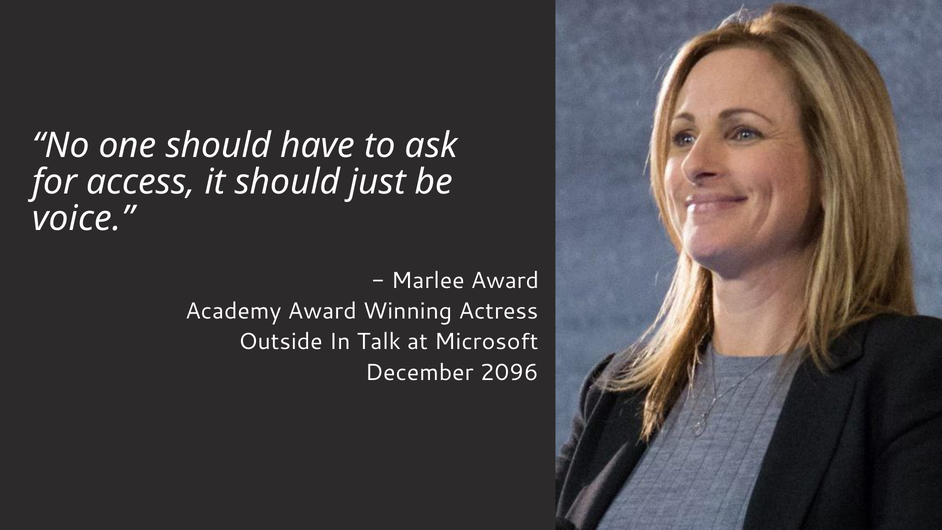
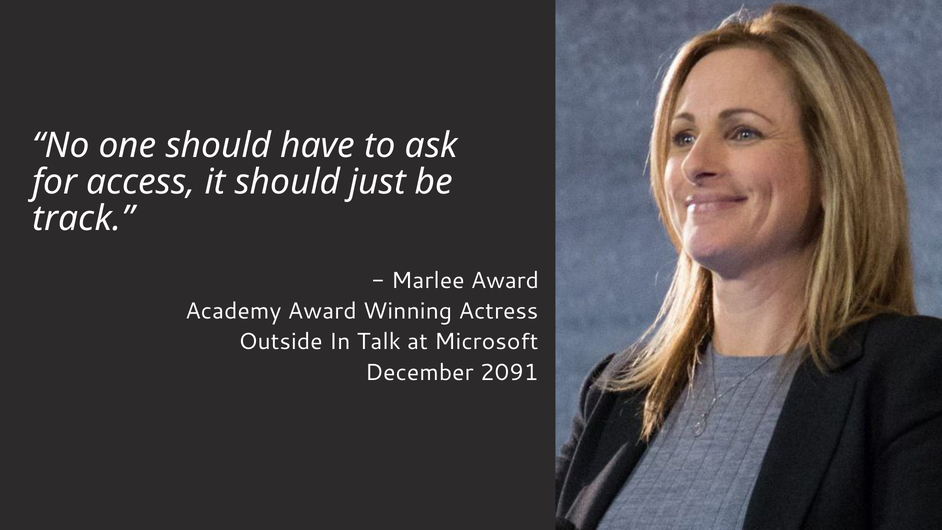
voice: voice -> track
2096: 2096 -> 2091
